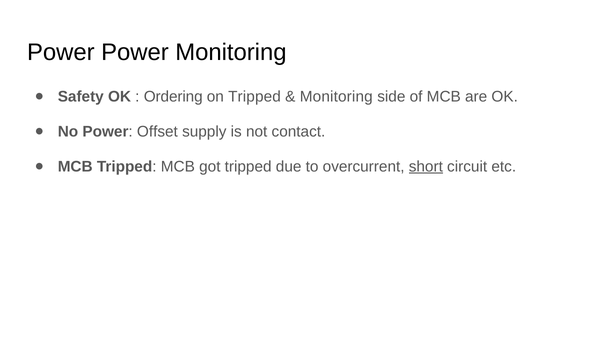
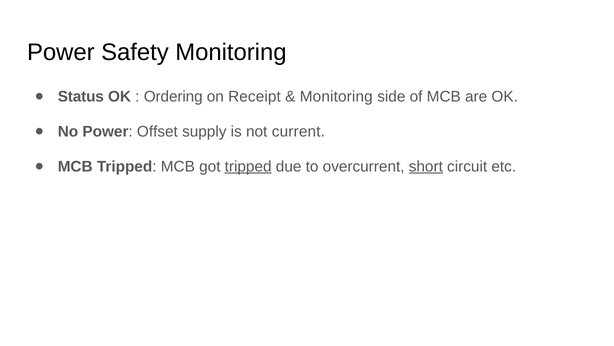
Power Power: Power -> Safety
Safety: Safety -> Status
on Tripped: Tripped -> Receipt
contact: contact -> current
tripped at (248, 166) underline: none -> present
